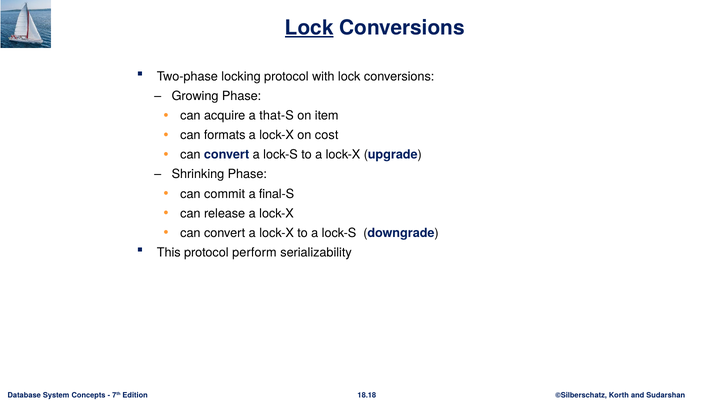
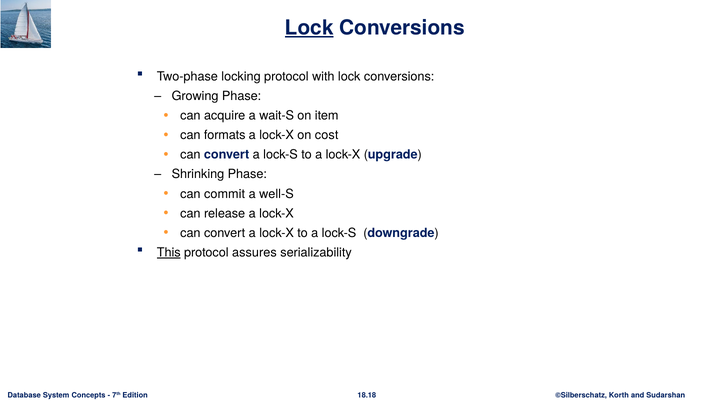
that-S: that-S -> wait-S
final-S: final-S -> well-S
This underline: none -> present
perform: perform -> assures
